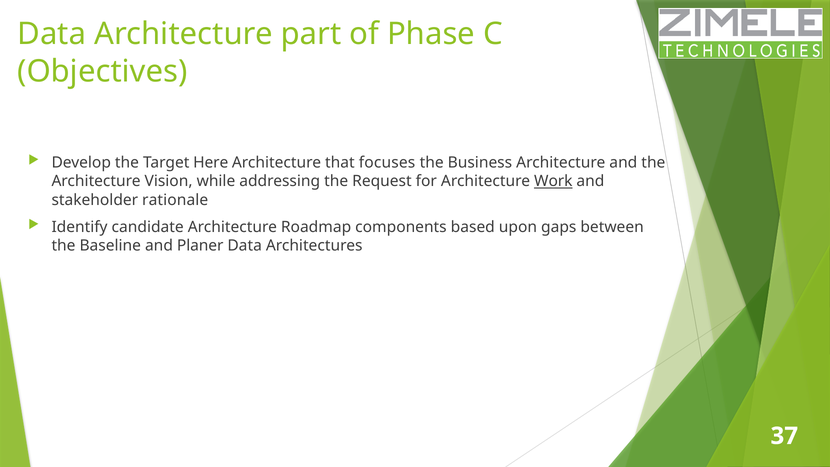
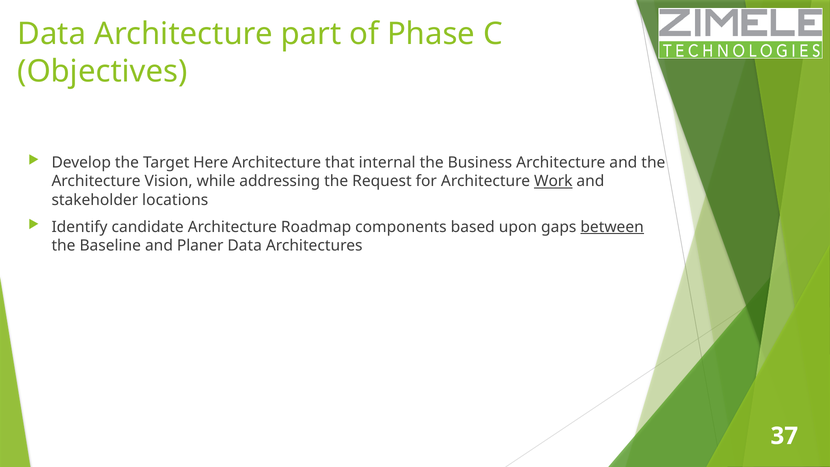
focuses: focuses -> internal
rationale: rationale -> locations
between underline: none -> present
